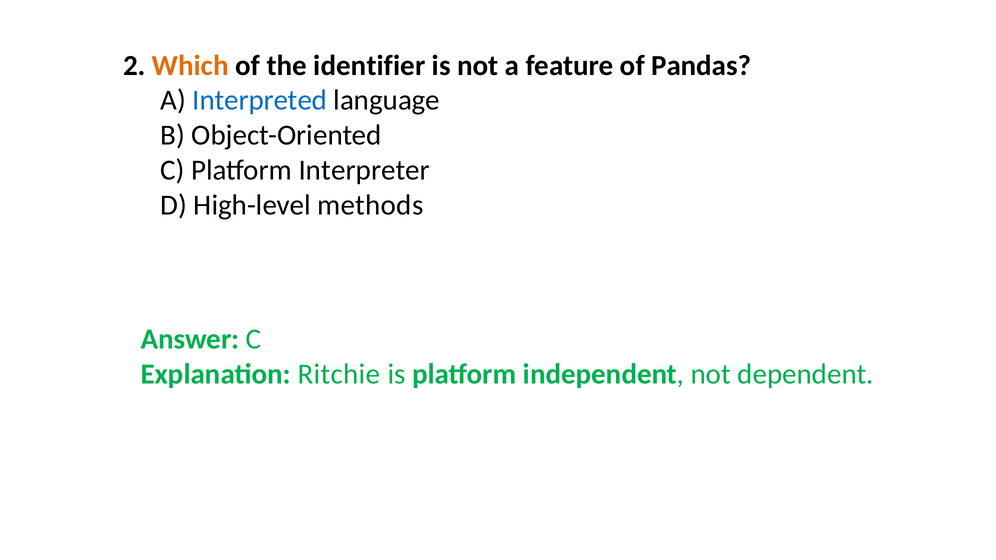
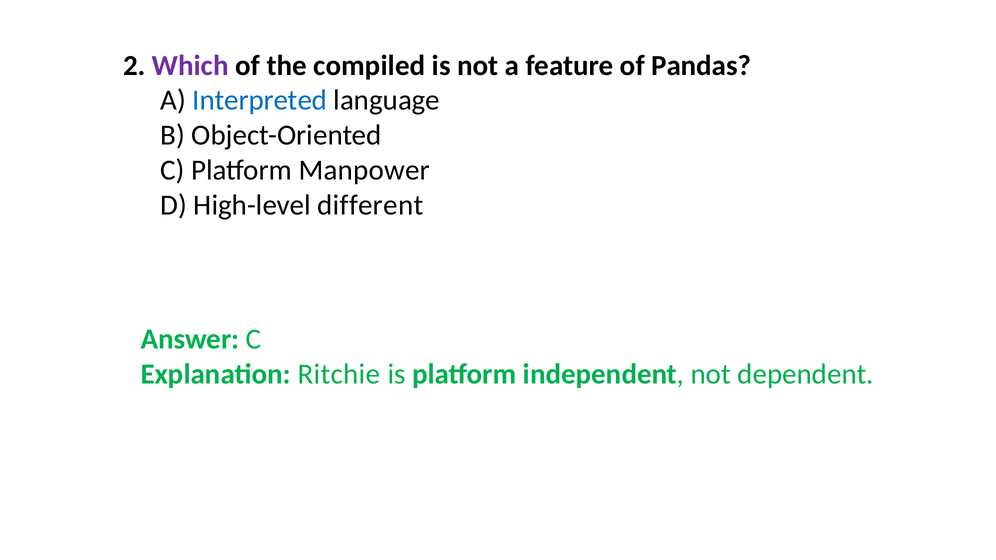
Which colour: orange -> purple
identifier: identifier -> compiled
Interpreter: Interpreter -> Manpower
methods: methods -> different
